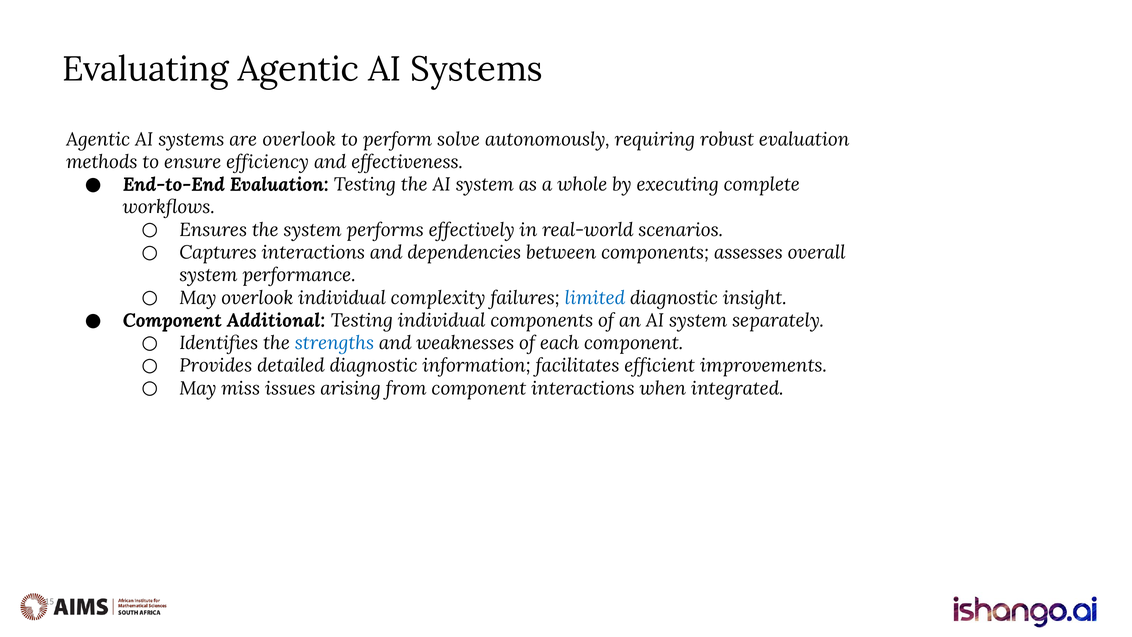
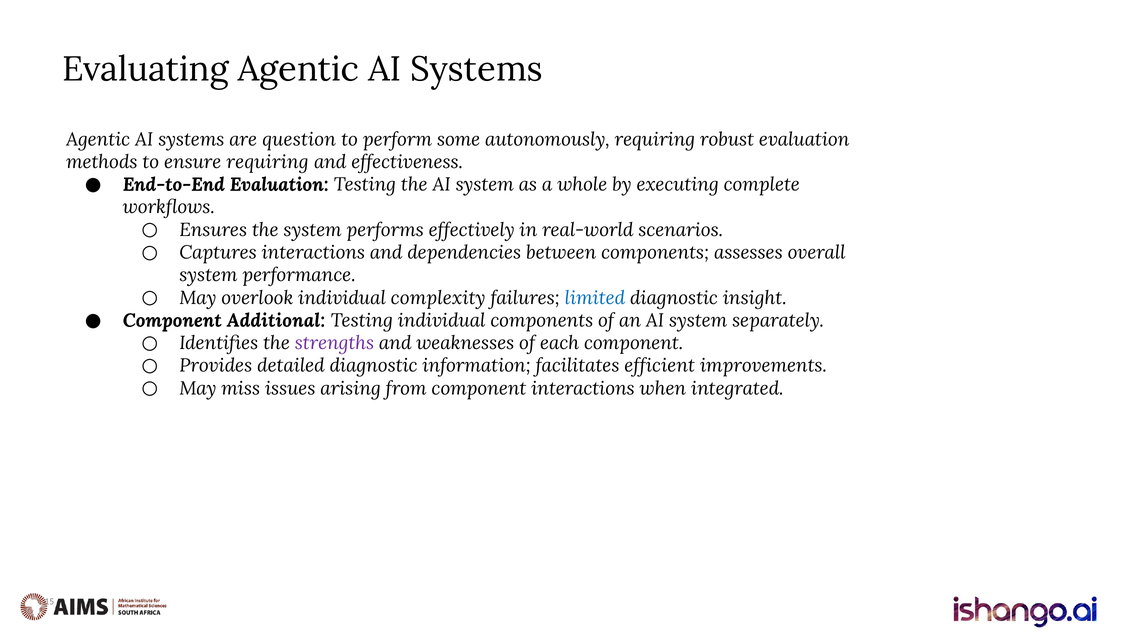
are overlook: overlook -> question
solve: solve -> some
ensure efficiency: efficiency -> requiring
strengths colour: blue -> purple
